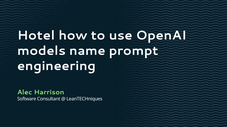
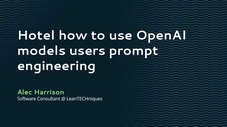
name: name -> users
